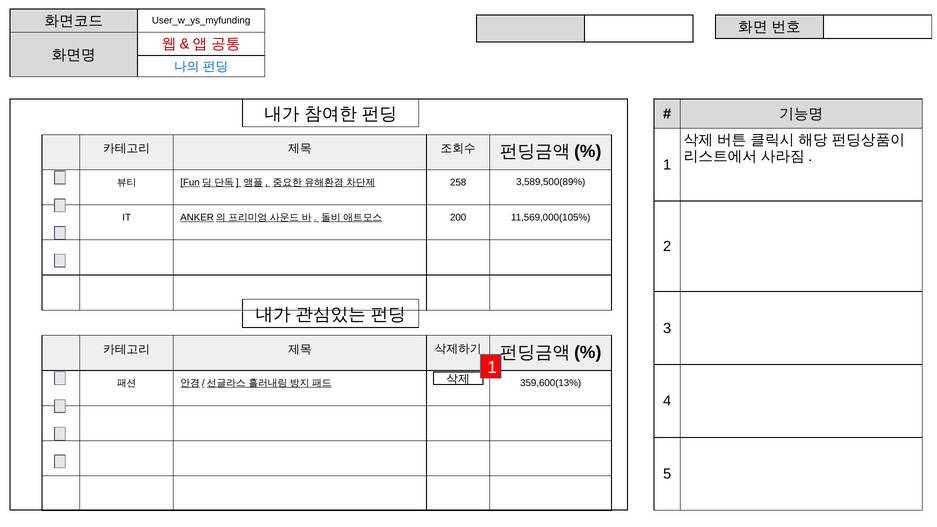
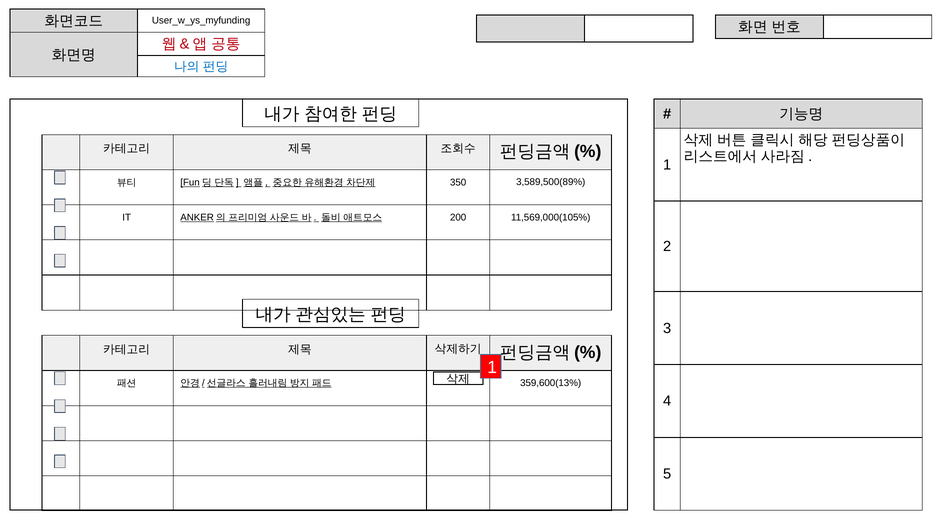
258: 258 -> 350
